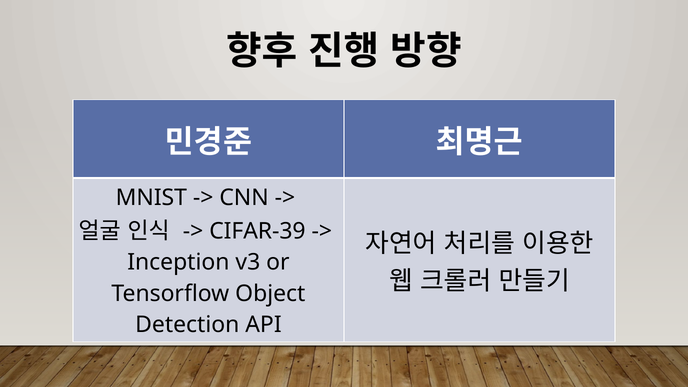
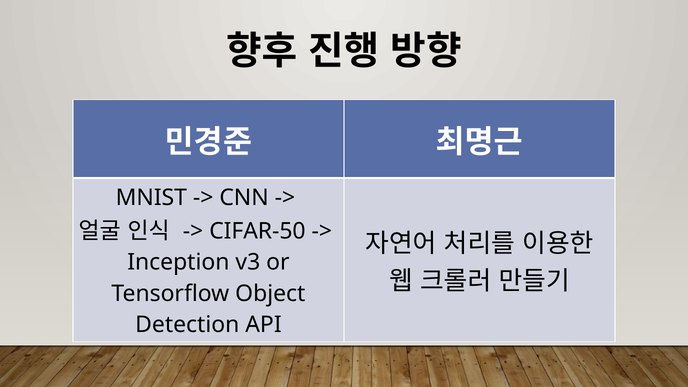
CIFAR-39: CIFAR-39 -> CIFAR-50
